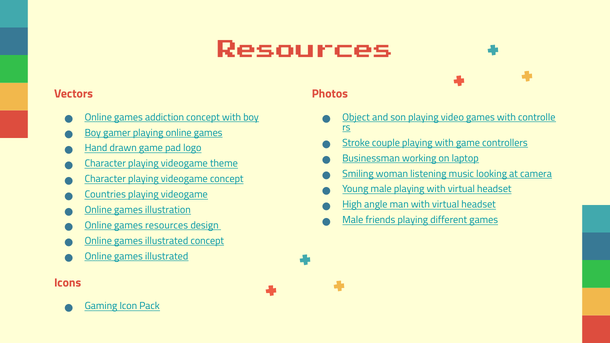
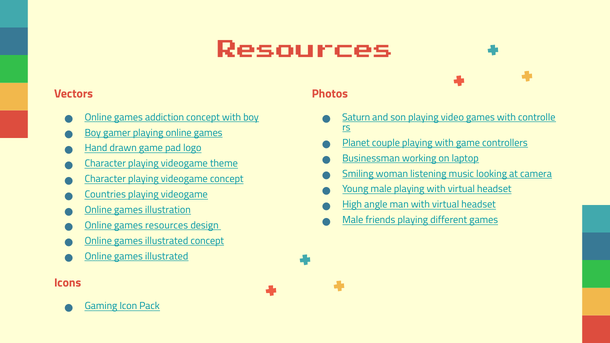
Object: Object -> Saturn
Stroke: Stroke -> Planet
